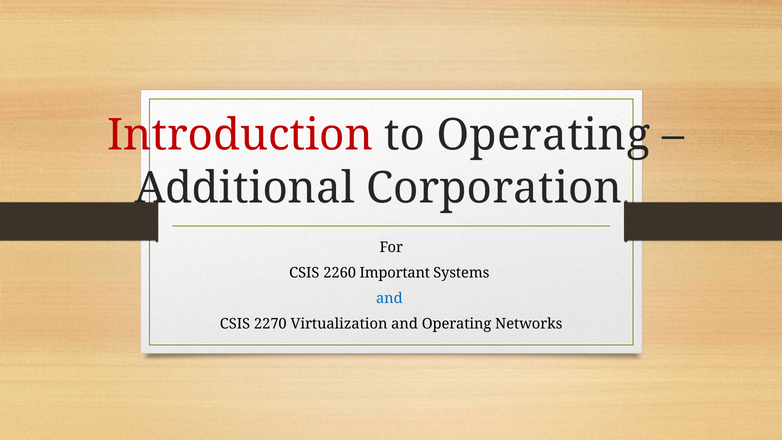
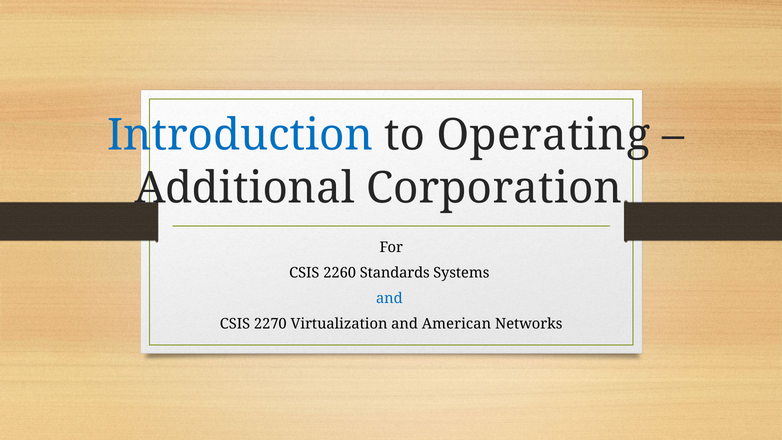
Introduction colour: red -> blue
Important: Important -> Standards
and Operating: Operating -> American
